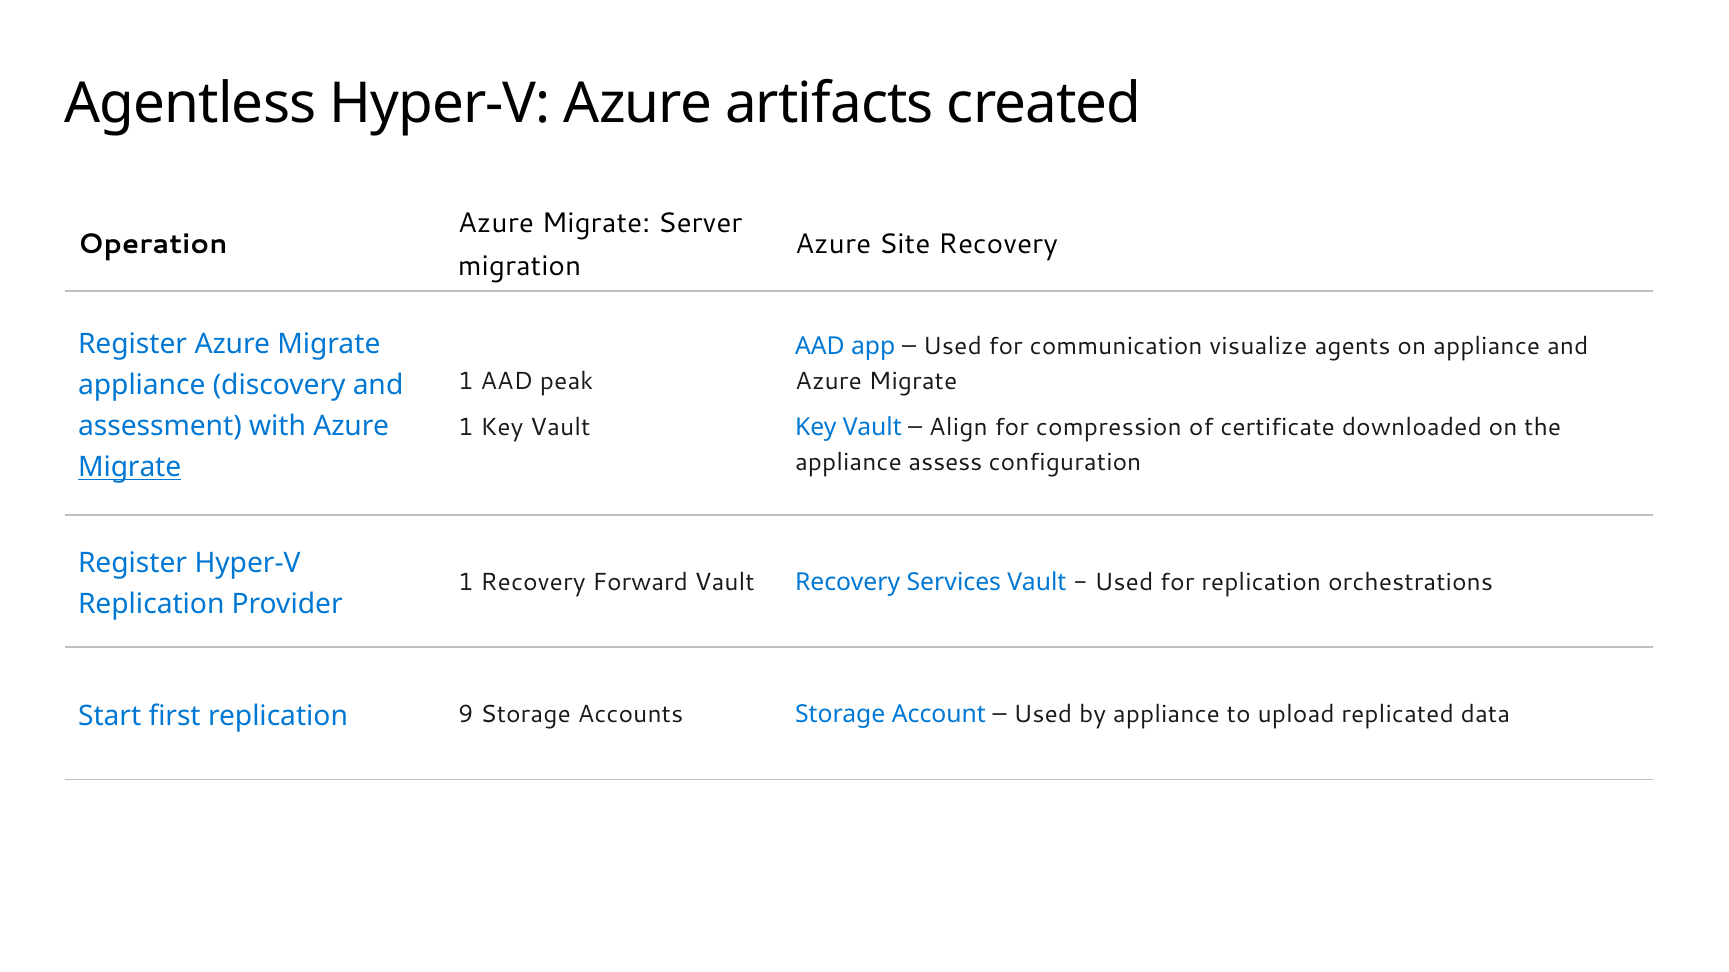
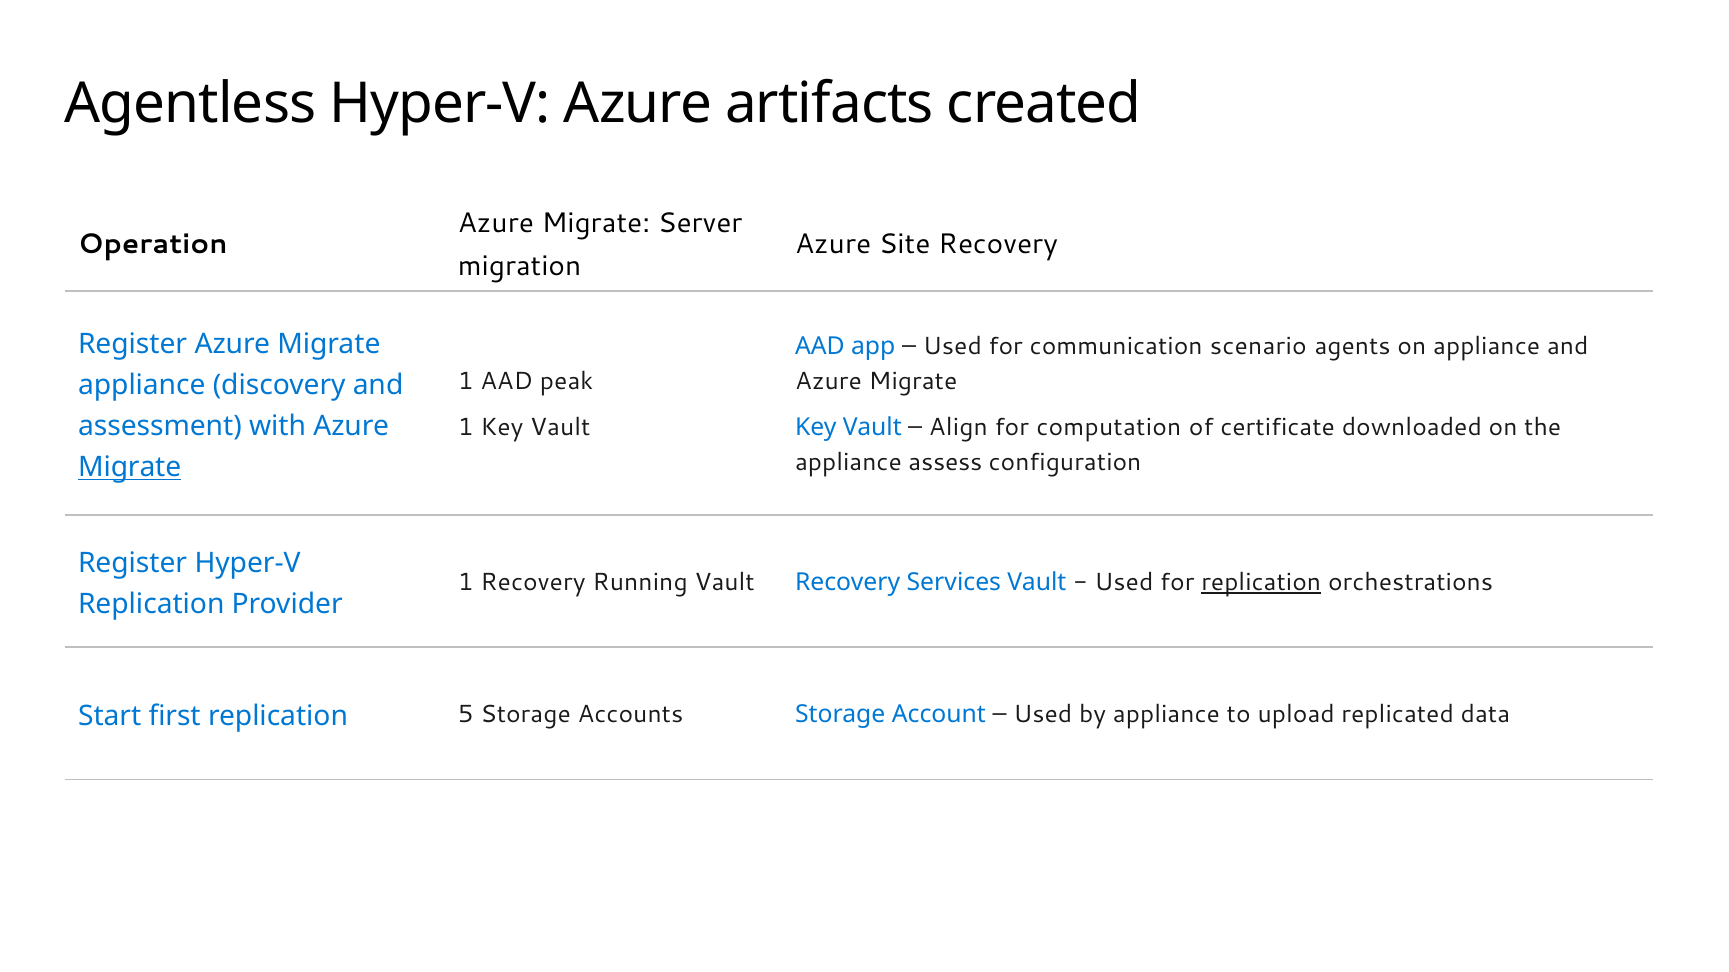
visualize: visualize -> scenario
compression: compression -> computation
Forward: Forward -> Running
replication at (1261, 583) underline: none -> present
9: 9 -> 5
